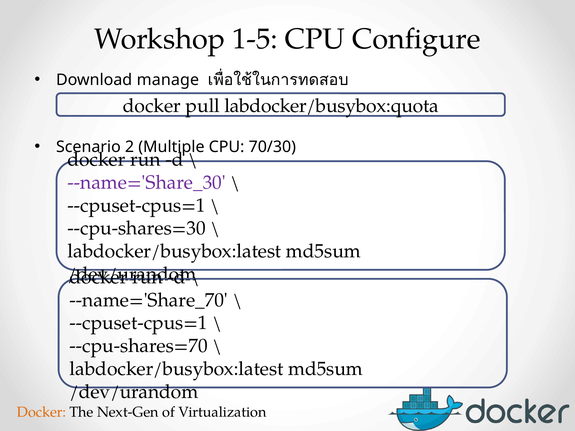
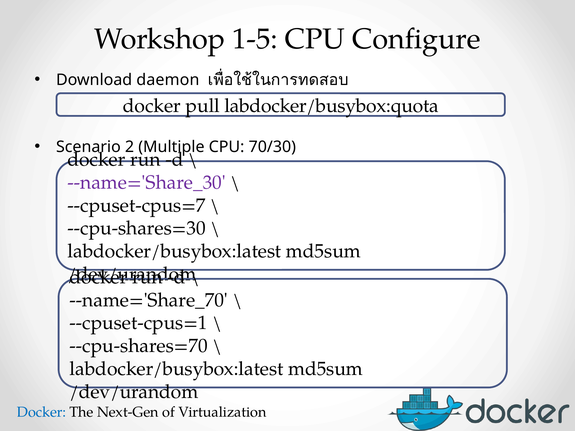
manage: manage -> daemon
--cpuset-cpus=1 at (137, 205): --cpuset-cpus=1 -> --cpuset-cpus=7
Docker at (41, 412) colour: orange -> blue
